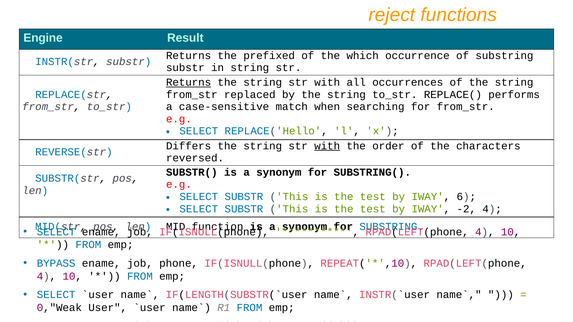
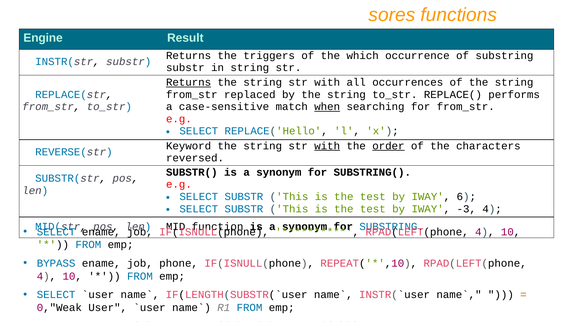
reject: reject -> sores
prefixed: prefixed -> triggers
when underline: none -> present
Differs: Differs -> Keyword
order underline: none -> present
-2: -2 -> -3
